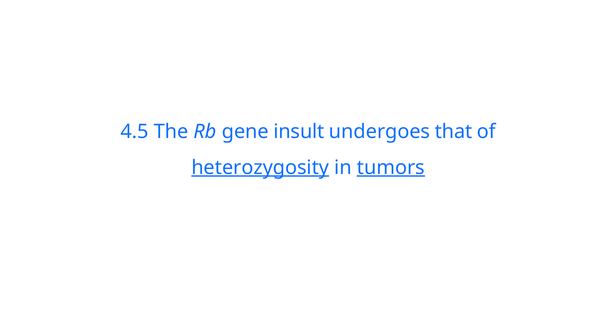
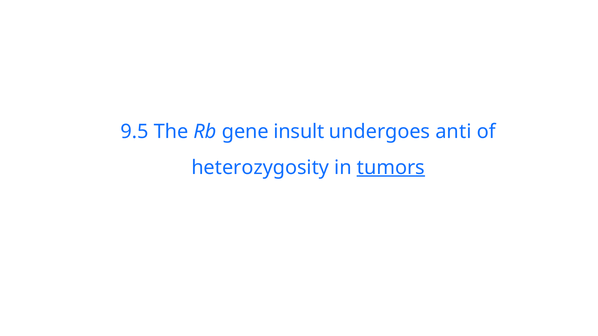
4.5: 4.5 -> 9.5
that: that -> anti
heterozygosity underline: present -> none
